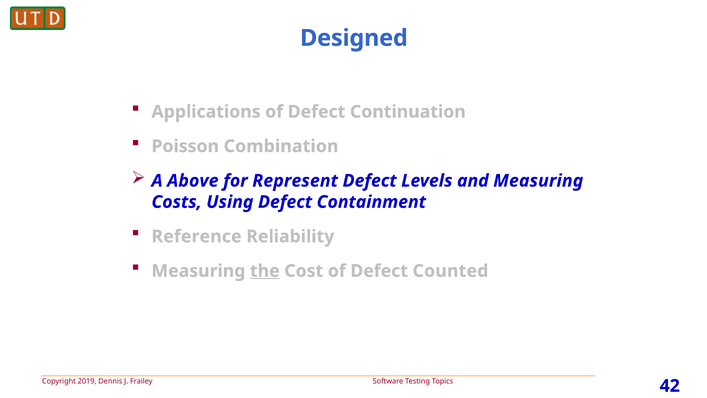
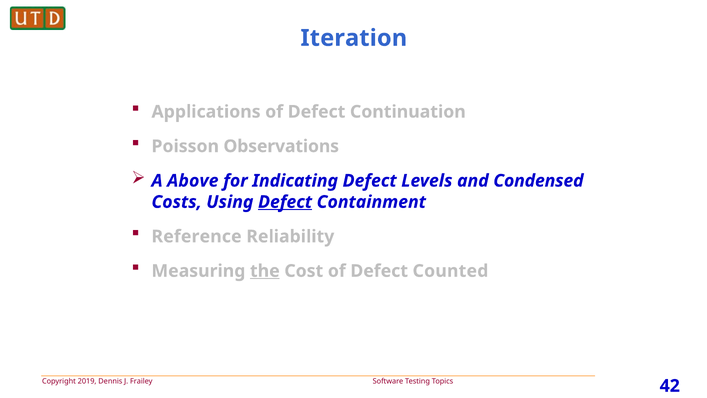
Designed: Designed -> Iteration
Combination: Combination -> Observations
Represent: Represent -> Indicating
and Measuring: Measuring -> Condensed
Defect at (285, 202) underline: none -> present
